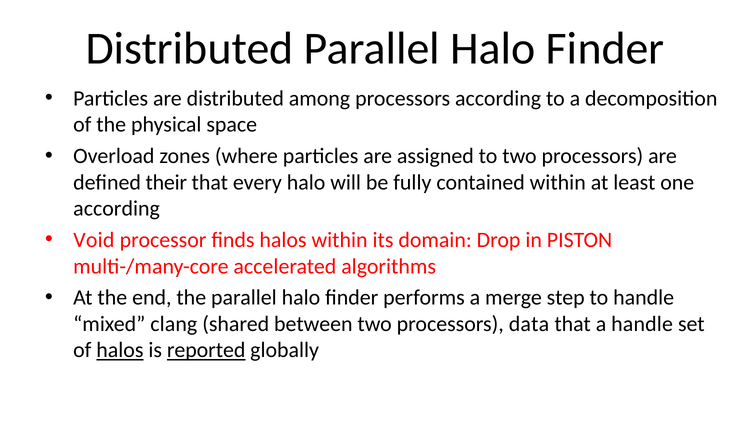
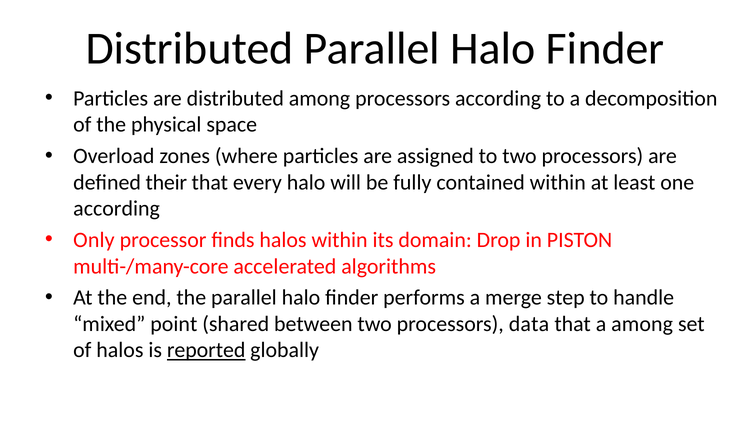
Void: Void -> Only
clang: clang -> point
a handle: handle -> among
halos at (120, 350) underline: present -> none
